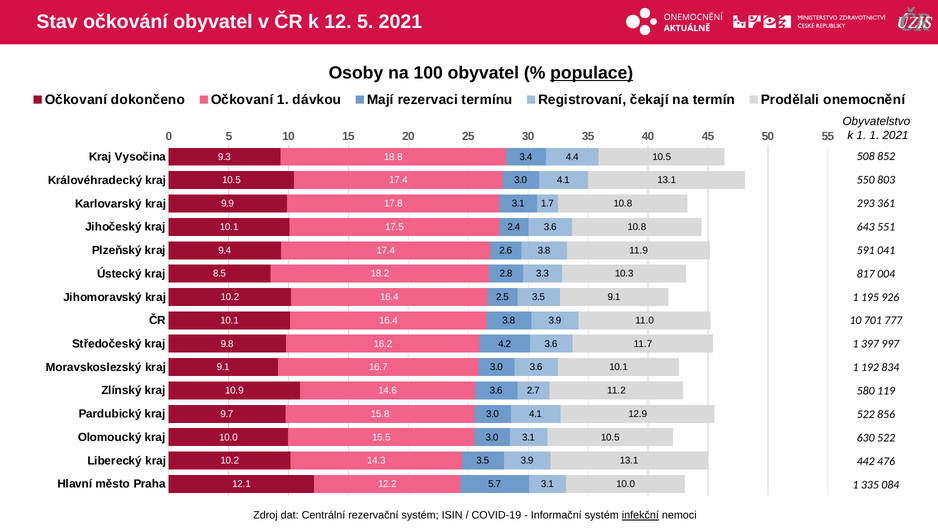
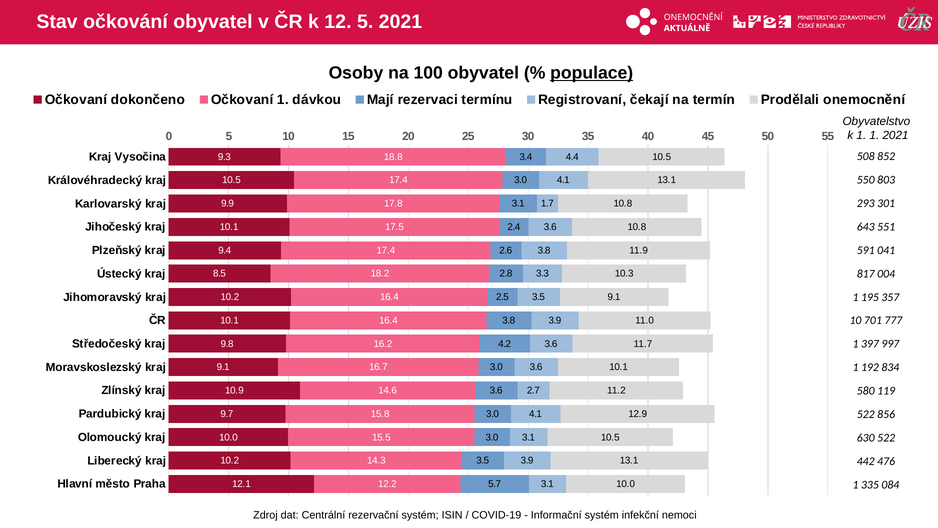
361: 361 -> 301
926: 926 -> 357
infekční underline: present -> none
